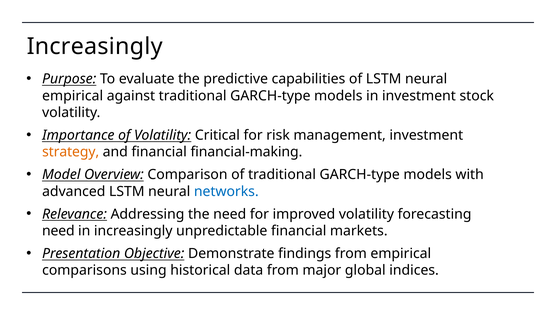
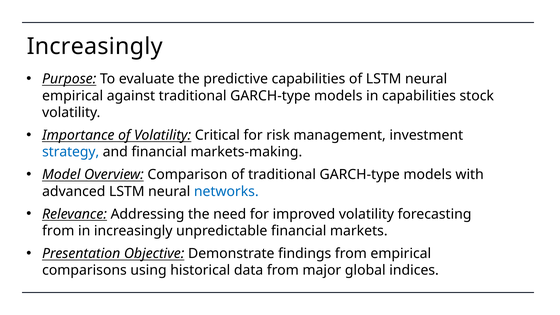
in investment: investment -> capabilities
strategy colour: orange -> blue
financial-making: financial-making -> markets-making
need at (58, 231): need -> from
